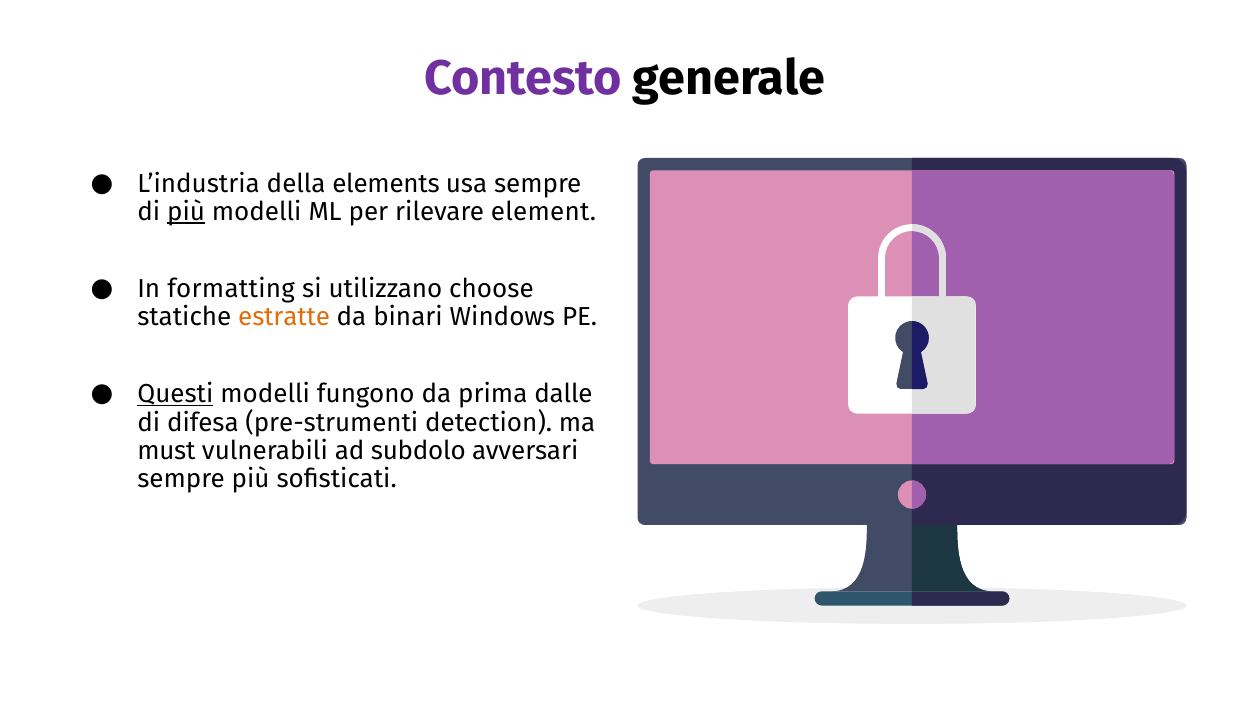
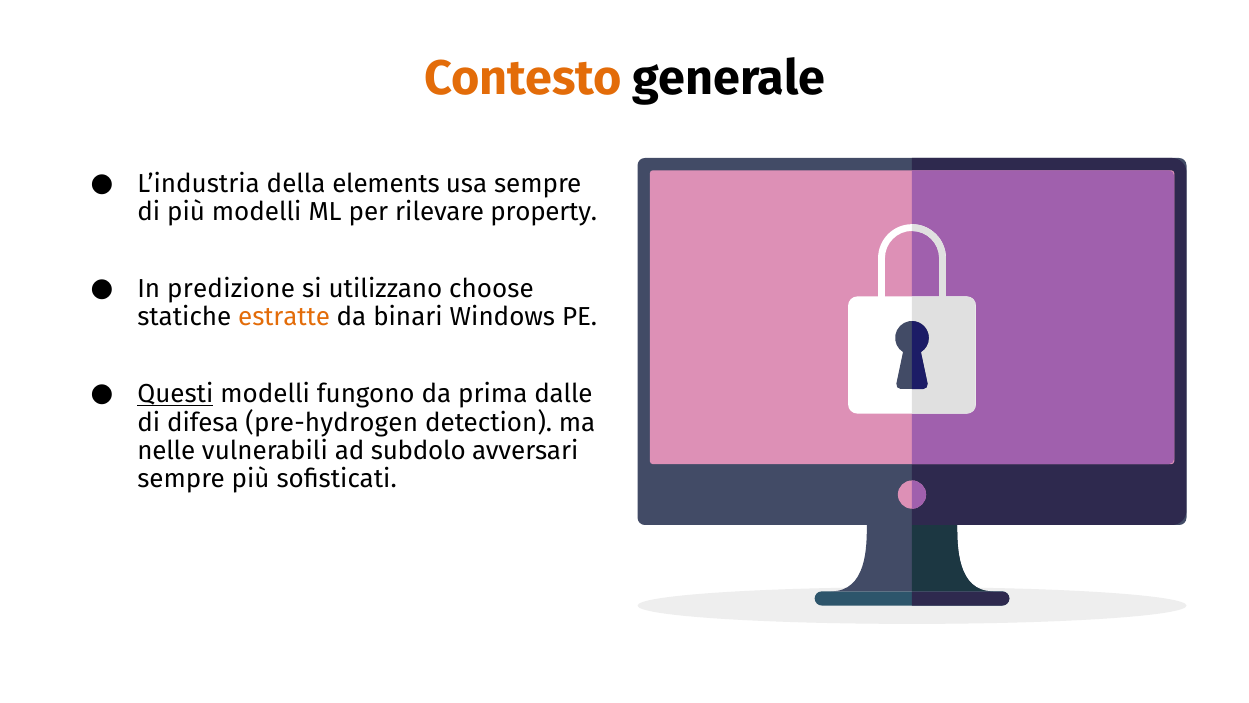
Contesto colour: purple -> orange
più at (186, 212) underline: present -> none
element: element -> property
formatting: formatting -> predizione
pre-strumenti: pre-strumenti -> pre-hydrogen
must: must -> nelle
